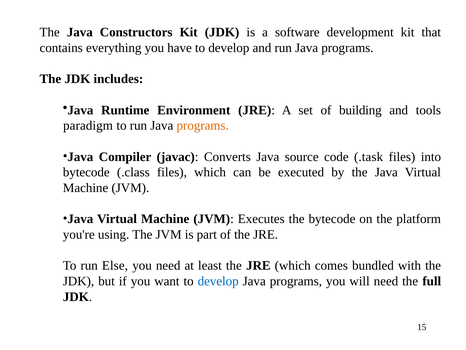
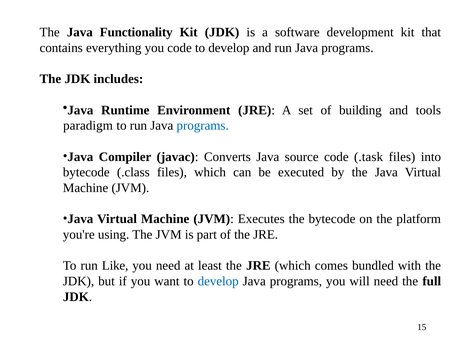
Constructors: Constructors -> Functionality
you have: have -> code
programs at (203, 125) colour: orange -> blue
Else: Else -> Like
